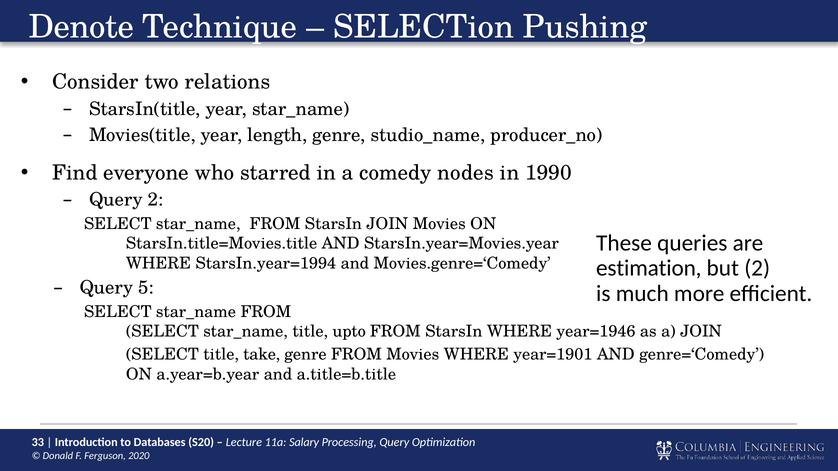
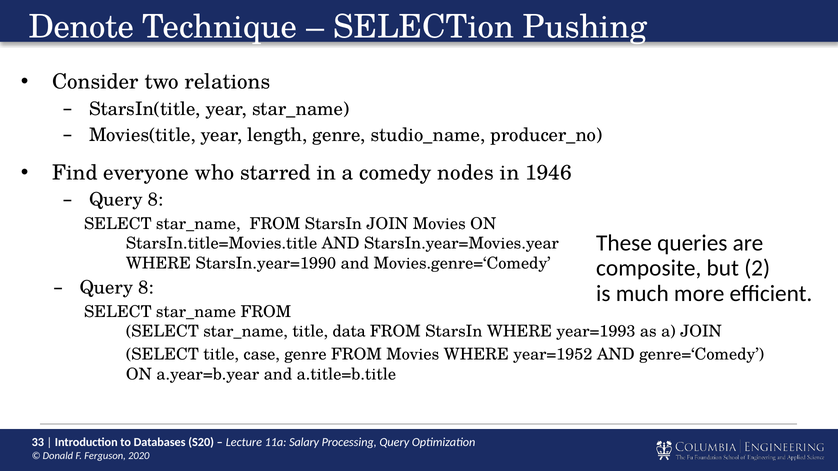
1990: 1990 -> 1946
2 at (155, 200): 2 -> 8
StarsIn.year=1994: StarsIn.year=1994 -> StarsIn.year=1990
estimation: estimation -> composite
5 at (146, 288): 5 -> 8
upto: upto -> data
year=1946: year=1946 -> year=1993
take: take -> case
year=1901: year=1901 -> year=1952
